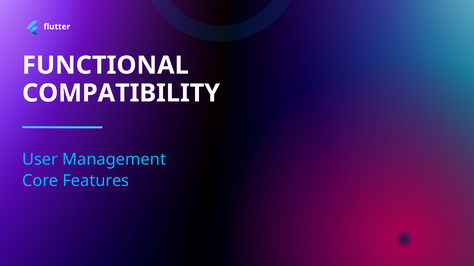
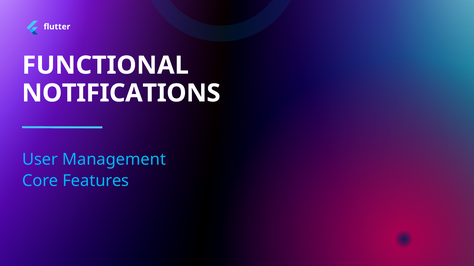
COMPATIBILITY: COMPATIBILITY -> NOTIFICATIONS
